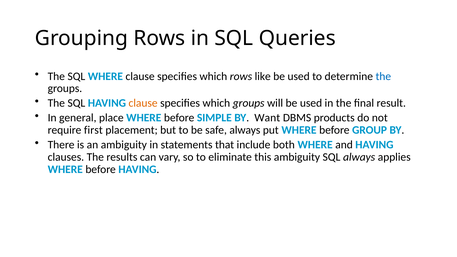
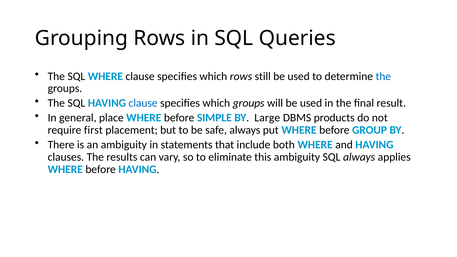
like: like -> still
clause at (143, 103) colour: orange -> blue
Want: Want -> Large
